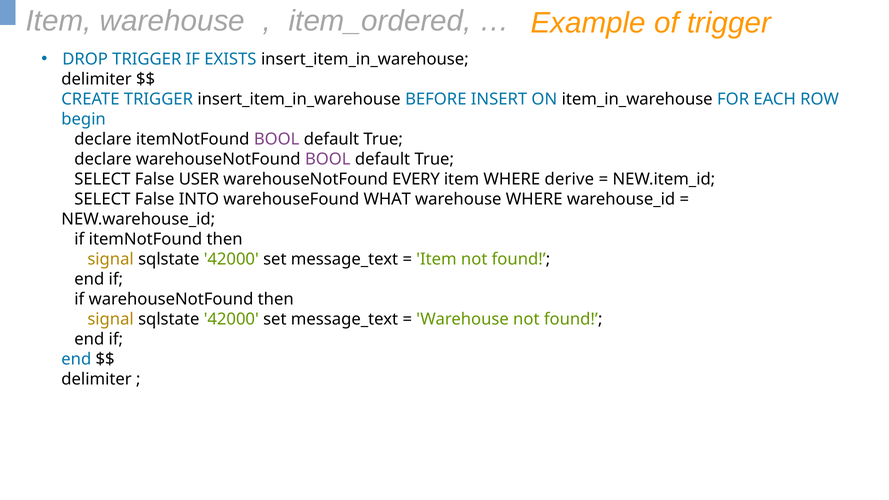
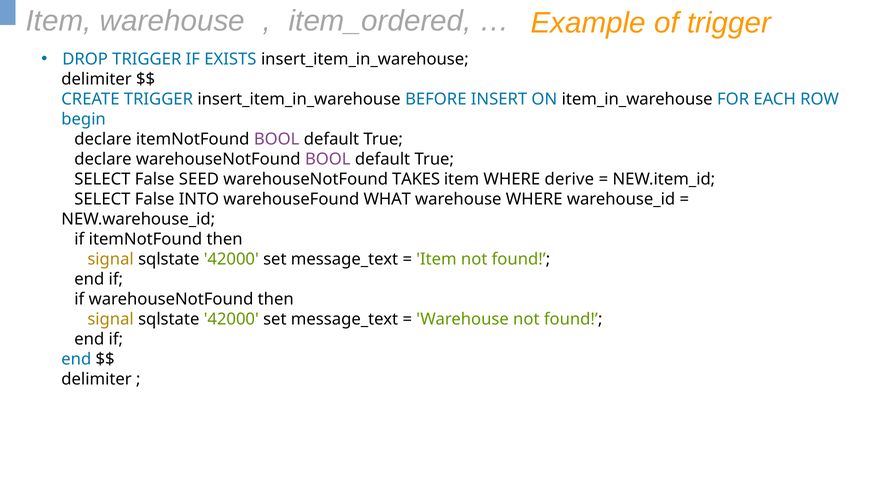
USER: USER -> SEED
EVERY: EVERY -> TAKES
